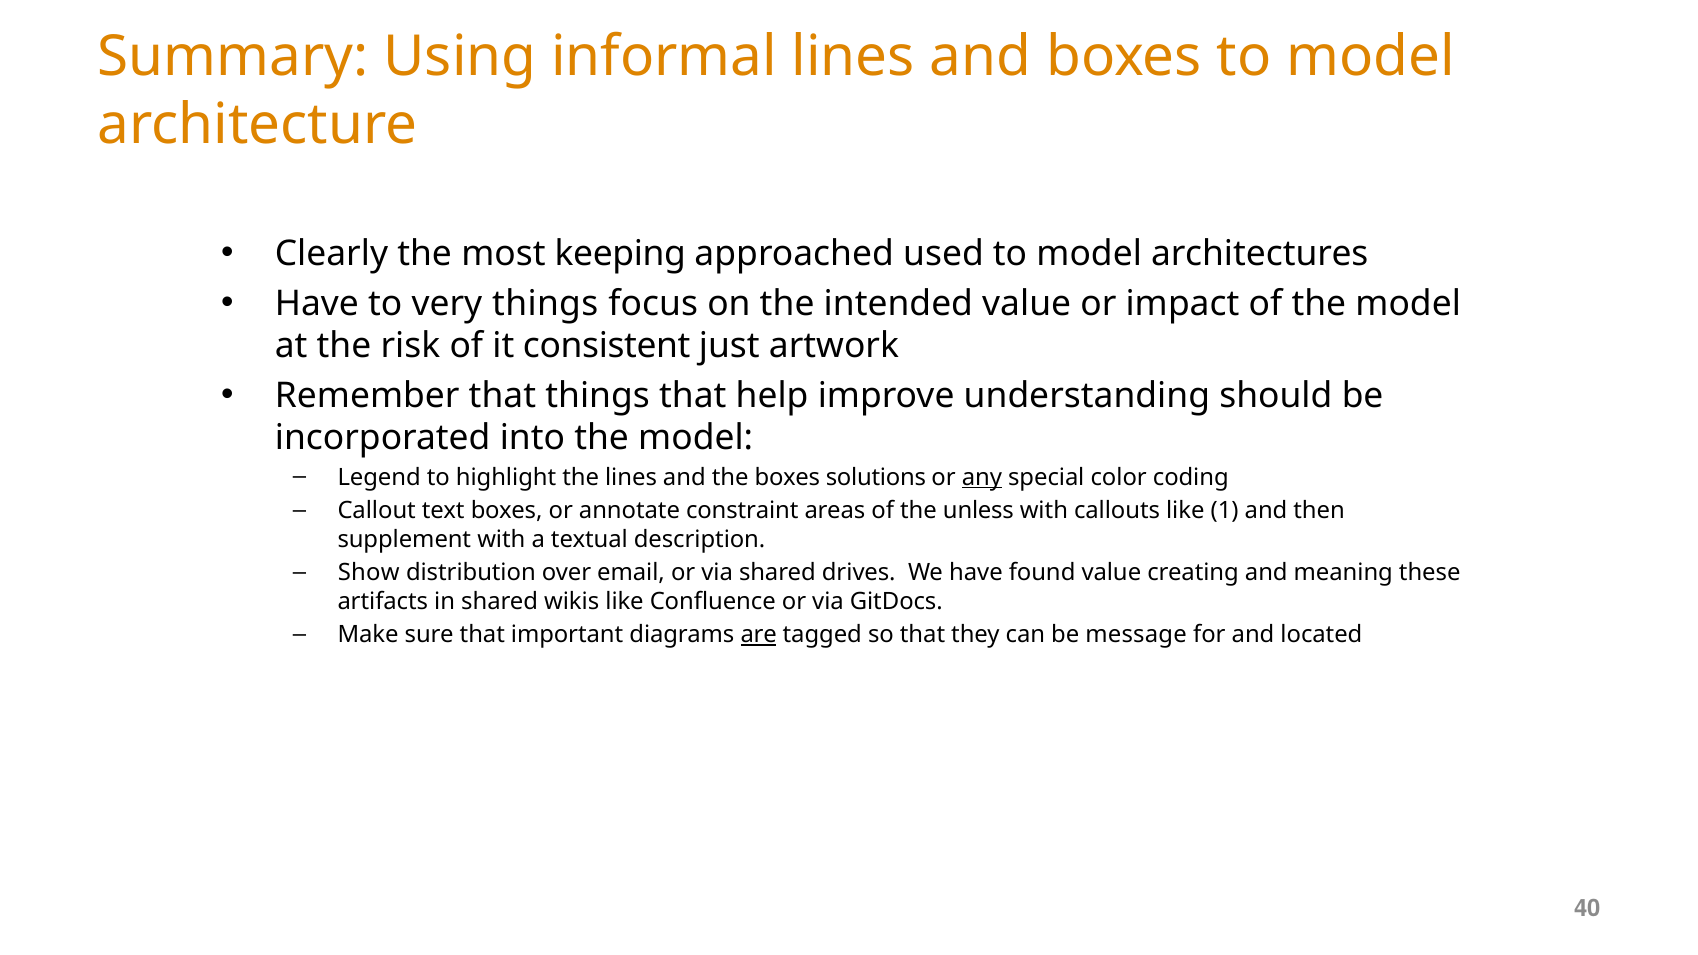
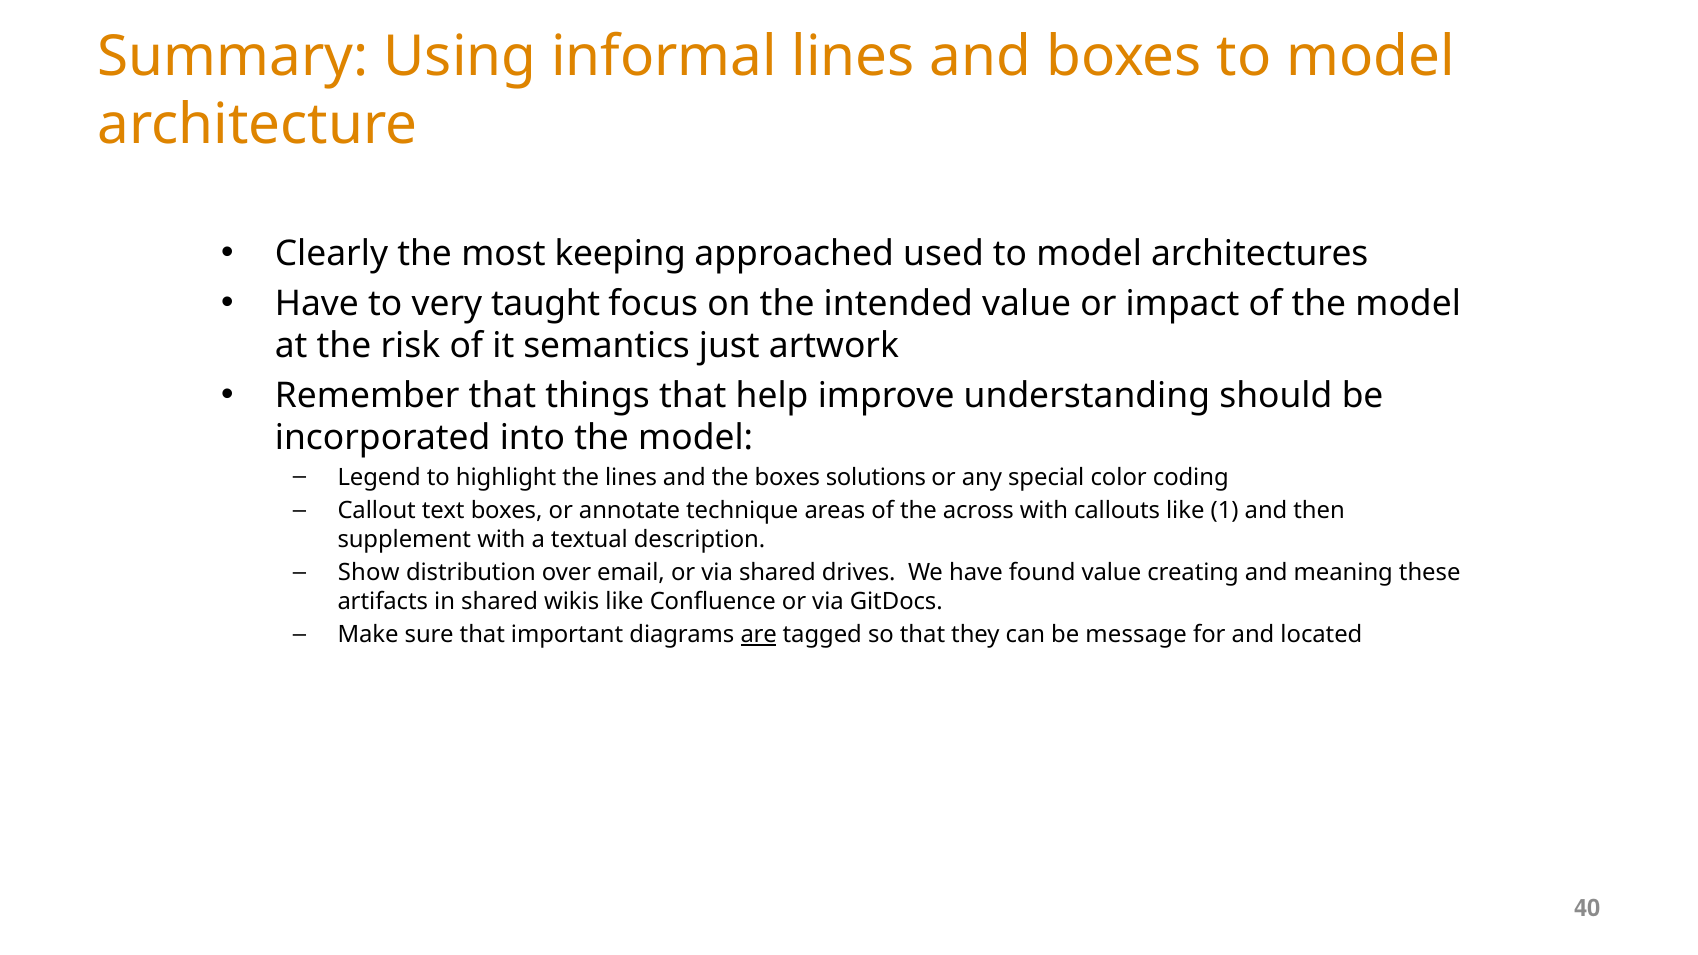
very things: things -> taught
consistent: consistent -> semantics
any underline: present -> none
constraint: constraint -> technique
unless: unless -> across
